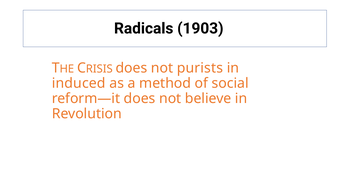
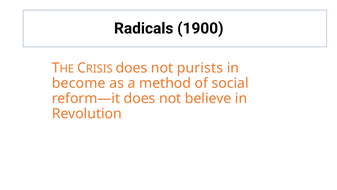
1903: 1903 -> 1900
induced: induced -> become
